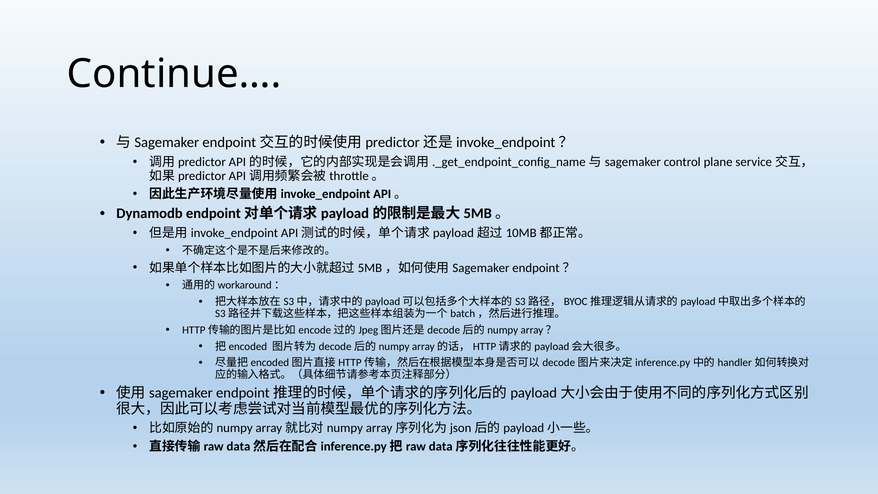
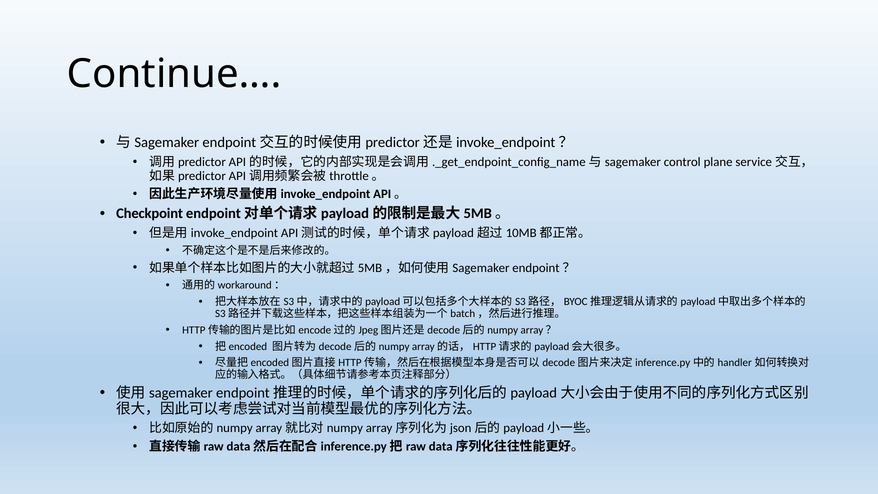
Dynamodb: Dynamodb -> Checkpoint
